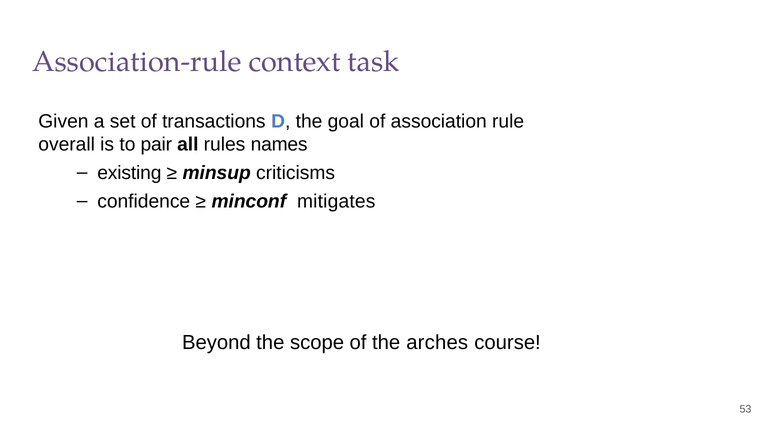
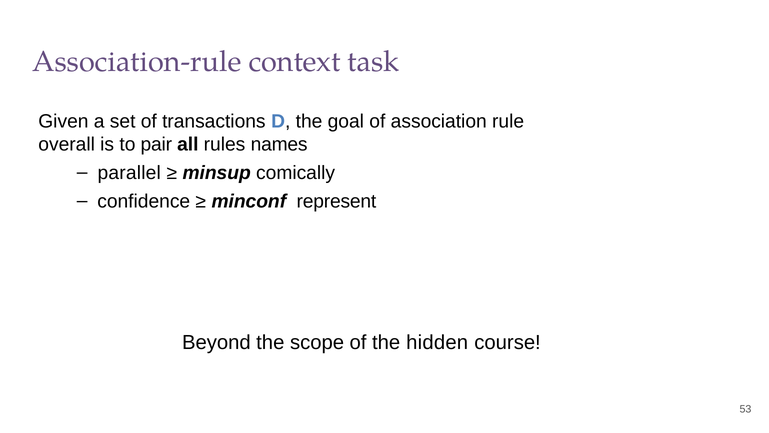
existing: existing -> parallel
criticisms: criticisms -> comically
mitigates: mitigates -> represent
arches: arches -> hidden
